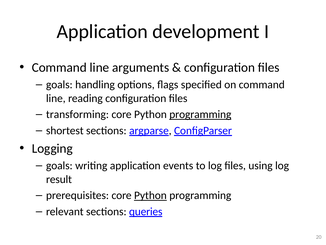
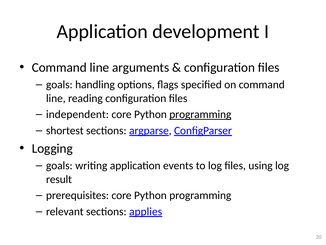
transforming: transforming -> independent
Python at (150, 195) underline: present -> none
queries: queries -> applies
